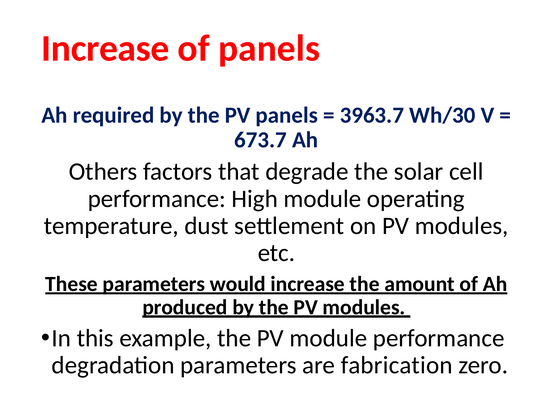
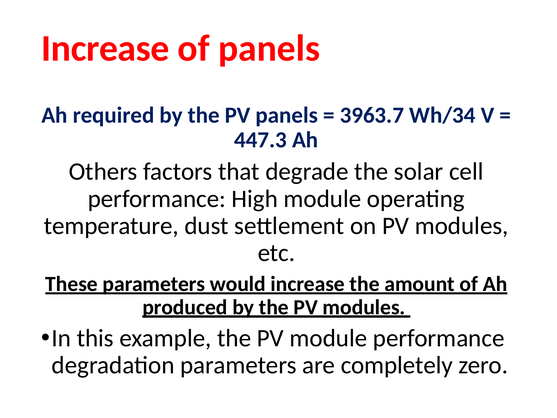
Wh/30: Wh/30 -> Wh/34
673.7: 673.7 -> 447.3
fabrication: fabrication -> completely
